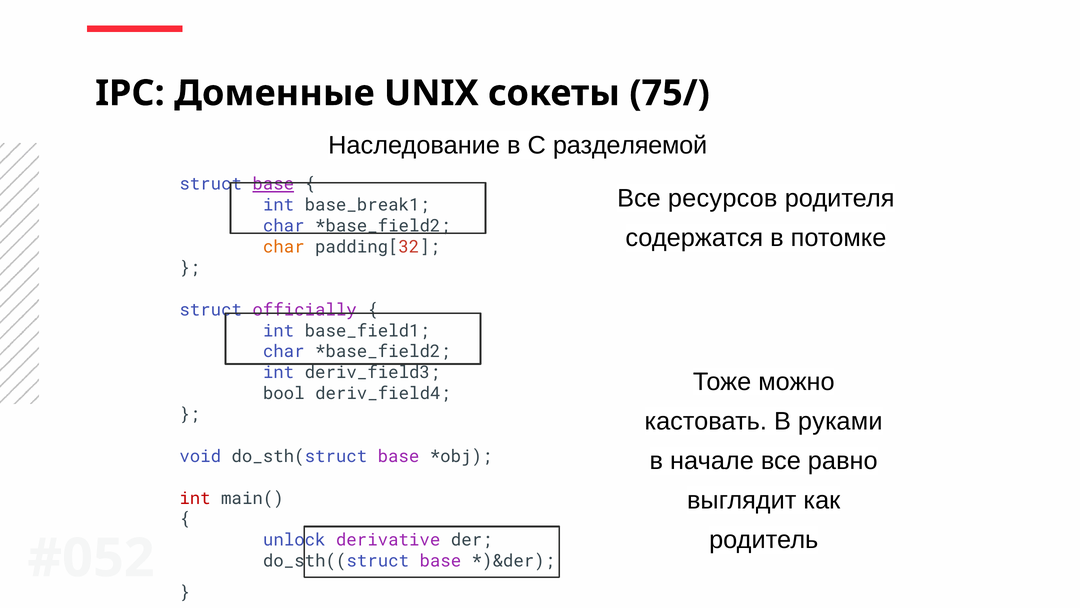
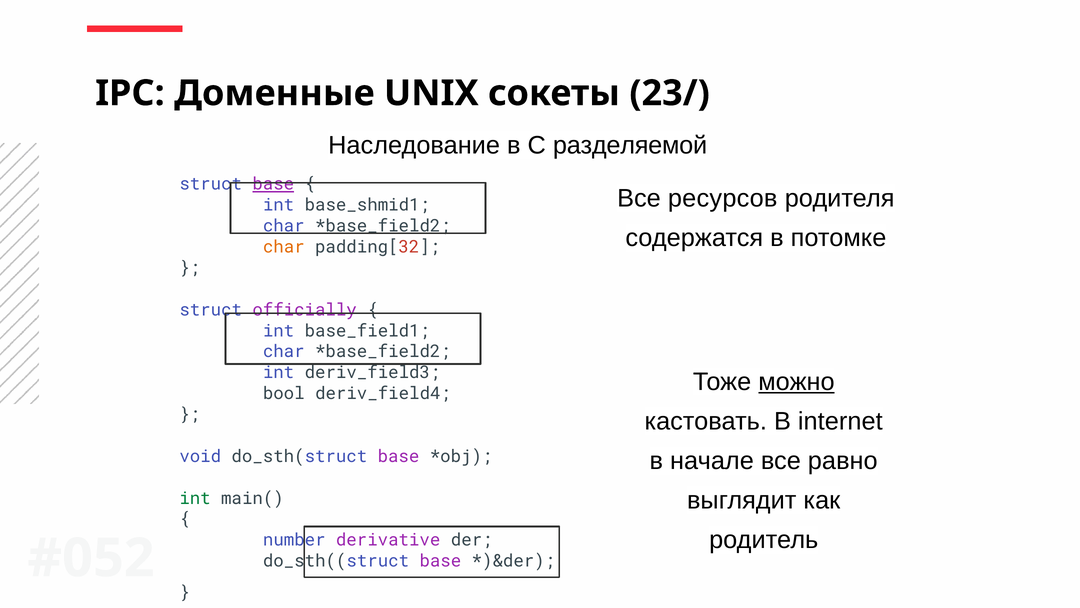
75/: 75/ -> 23/
base_break1: base_break1 -> base_shmid1
можно underline: none -> present
руками: руками -> internet
int at (195, 498) colour: red -> green
unlock: unlock -> number
